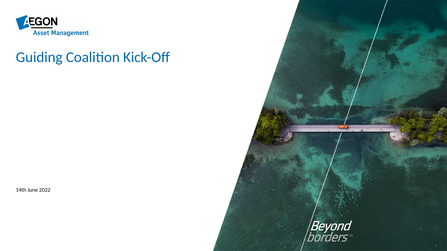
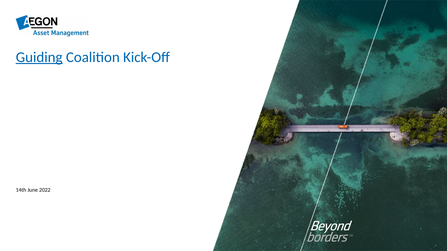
Guiding underline: none -> present
